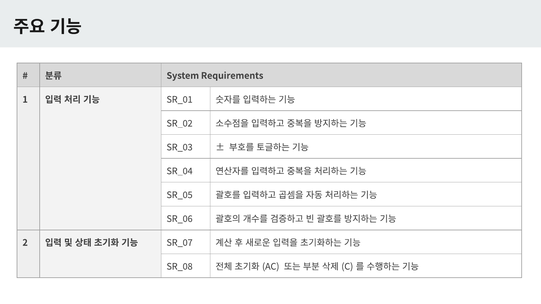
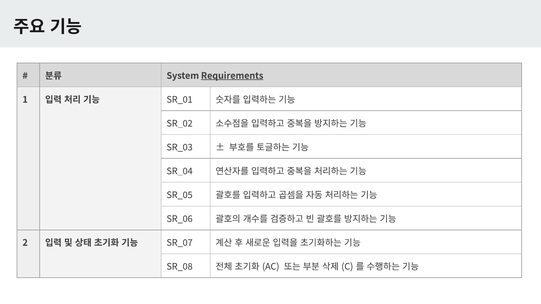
Requirements underline: none -> present
